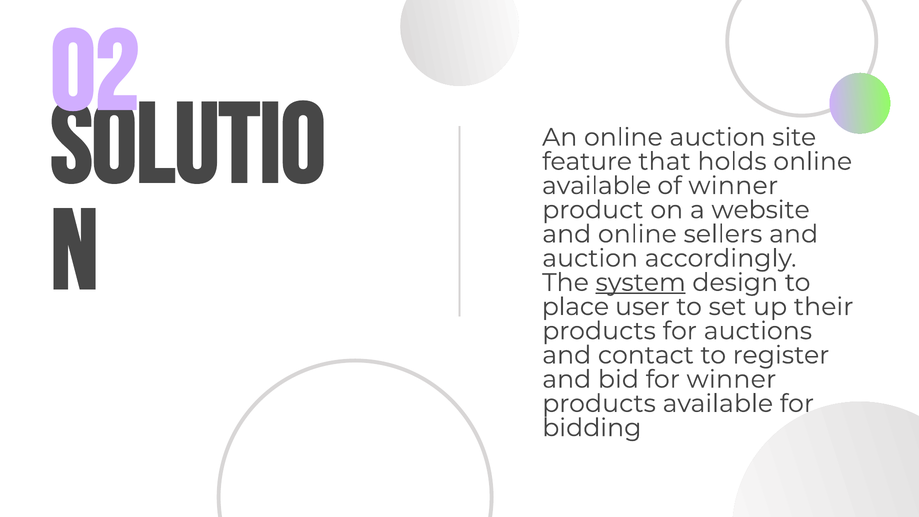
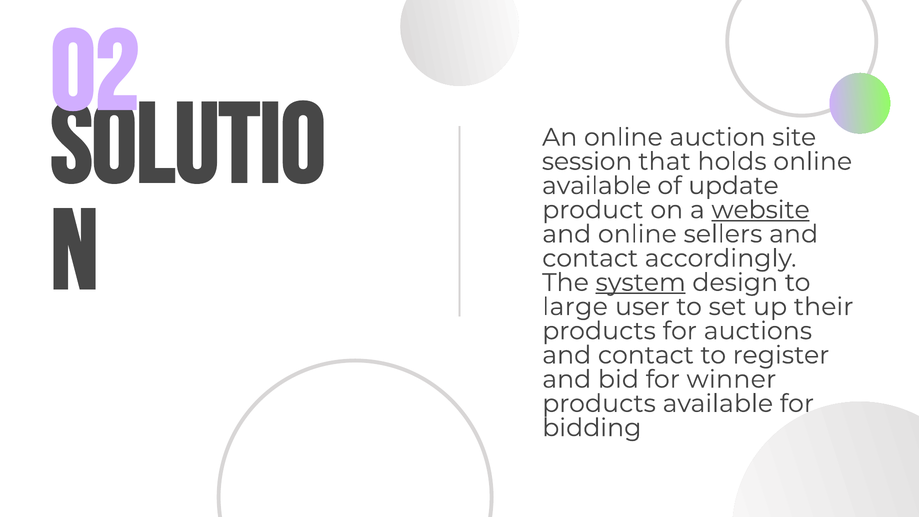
feature: feature -> session
of winner: winner -> update
website underline: none -> present
auction at (590, 258): auction -> contact
place: place -> large
